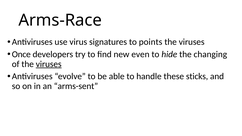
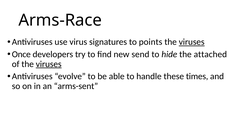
viruses at (192, 42) underline: none -> present
even: even -> send
changing: changing -> attached
sticks: sticks -> times
